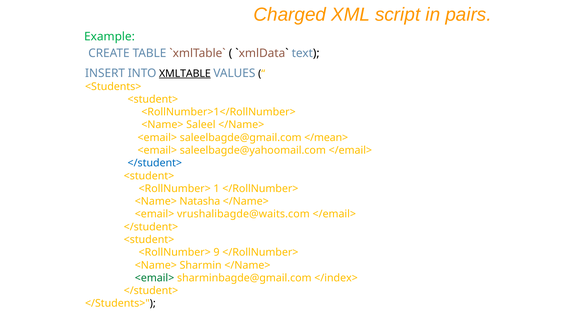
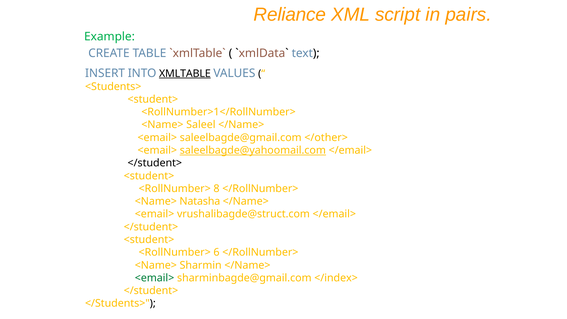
Charged: Charged -> Reliance
</mean>: </mean> -> </other>
saleelbagde@yahoomail.com underline: none -> present
</student> at (155, 163) colour: blue -> black
1: 1 -> 8
vrushalibagde@waits.com: vrushalibagde@waits.com -> vrushalibagde@struct.com
9: 9 -> 6
